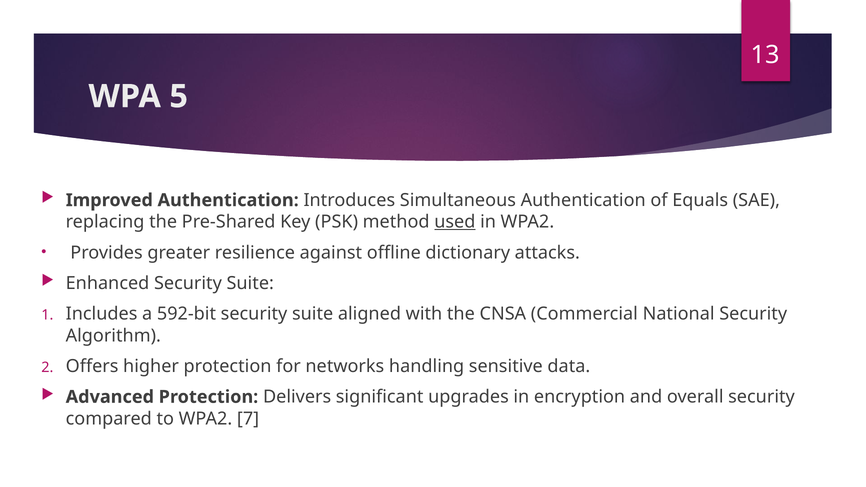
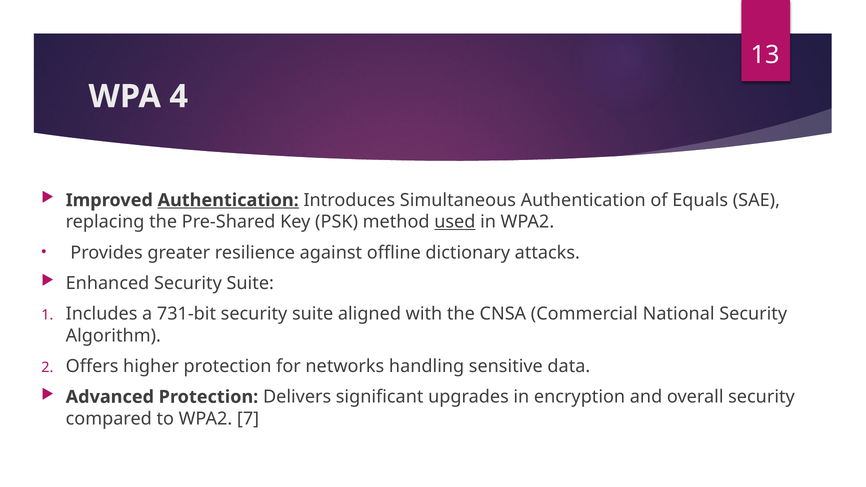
5: 5 -> 4
Authentication at (228, 200) underline: none -> present
592-bit: 592-bit -> 731-bit
